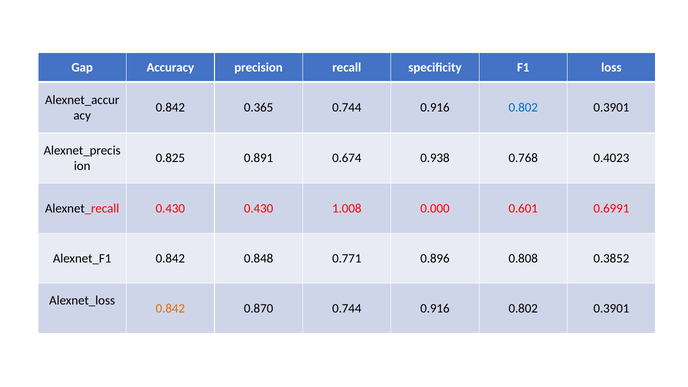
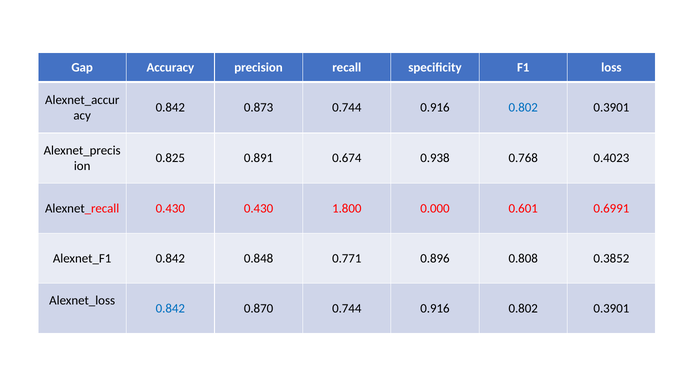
0.365: 0.365 -> 0.873
1.008: 1.008 -> 1.800
0.842 at (170, 308) colour: orange -> blue
